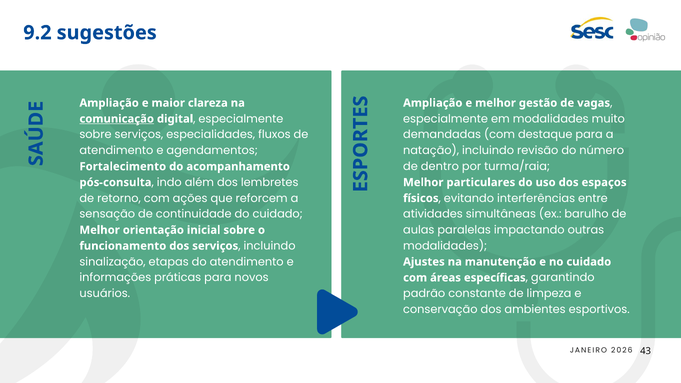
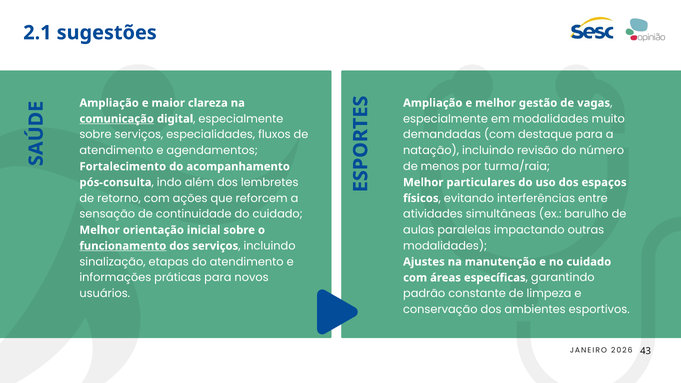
9.2: 9.2 -> 2.1
dentro: dentro -> menos
funcionamento underline: none -> present
